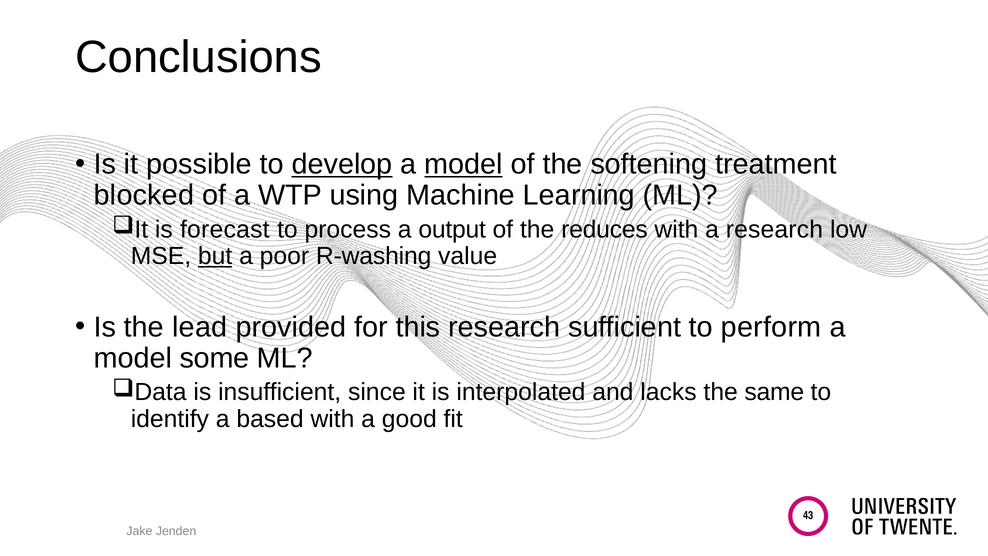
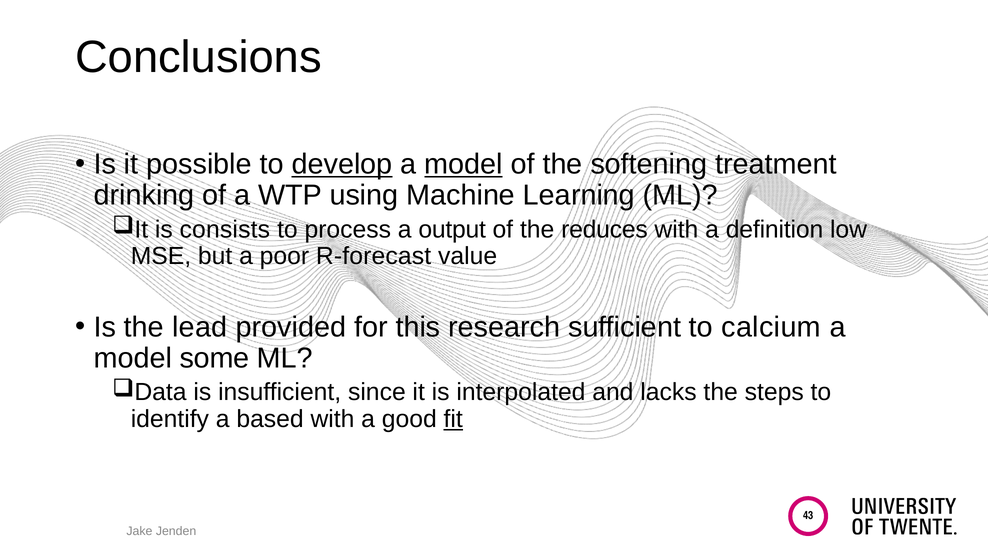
blocked: blocked -> drinking
forecast: forecast -> consists
a research: research -> definition
but underline: present -> none
R-washing: R-washing -> R-forecast
perform: perform -> calcium
same: same -> steps
fit underline: none -> present
